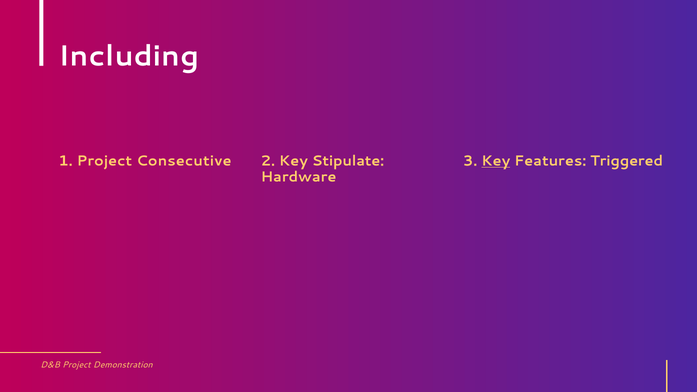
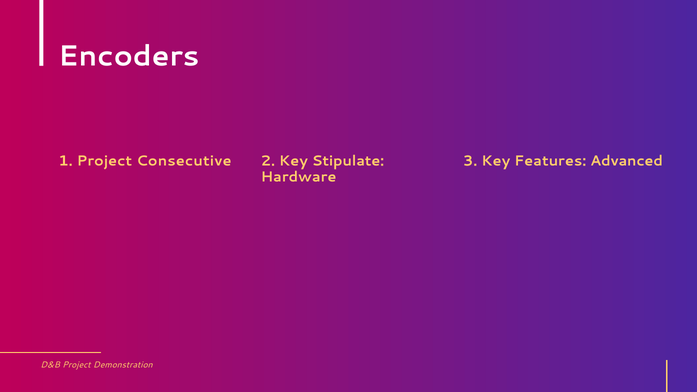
Including: Including -> Encoders
Key at (496, 161) underline: present -> none
Triggered: Triggered -> Advanced
